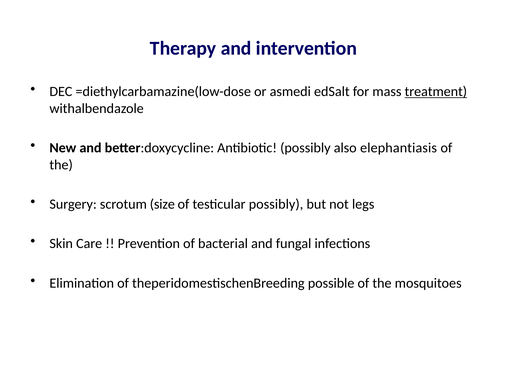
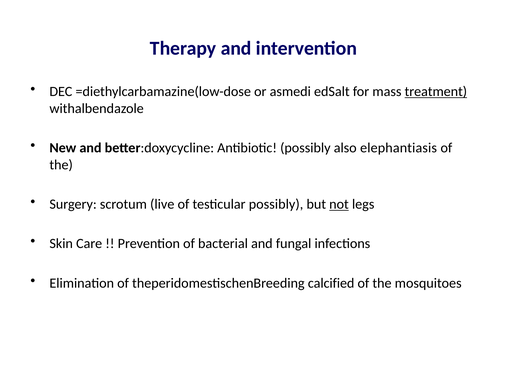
size: size -> live
not underline: none -> present
possible: possible -> calcified
